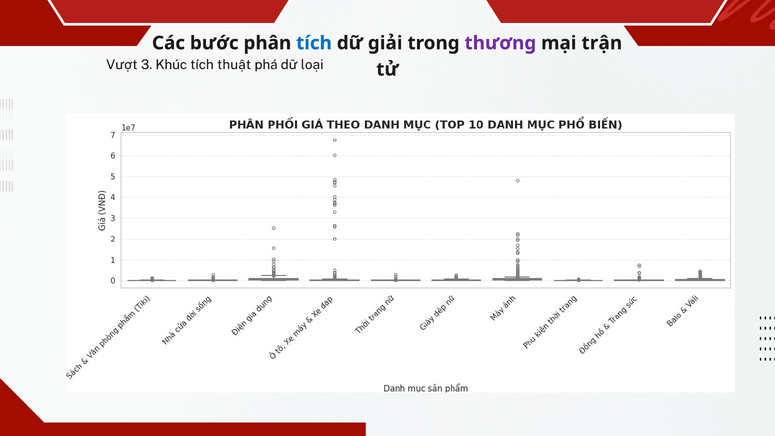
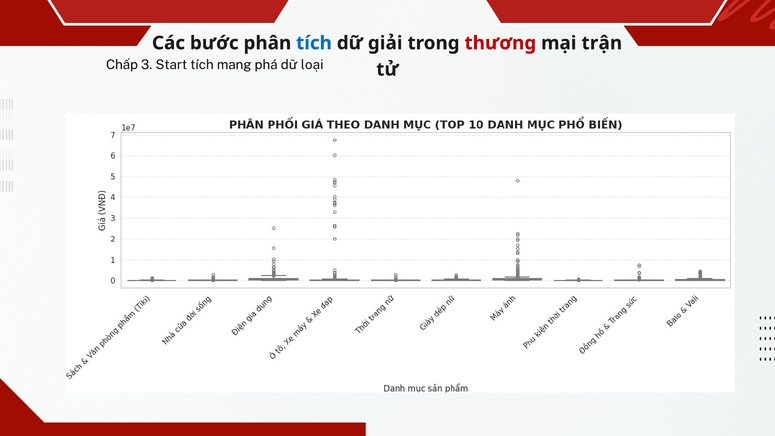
thương colour: purple -> red
Vượt: Vượt -> Chấp
Khúc: Khúc -> Start
thuật: thuật -> mang
